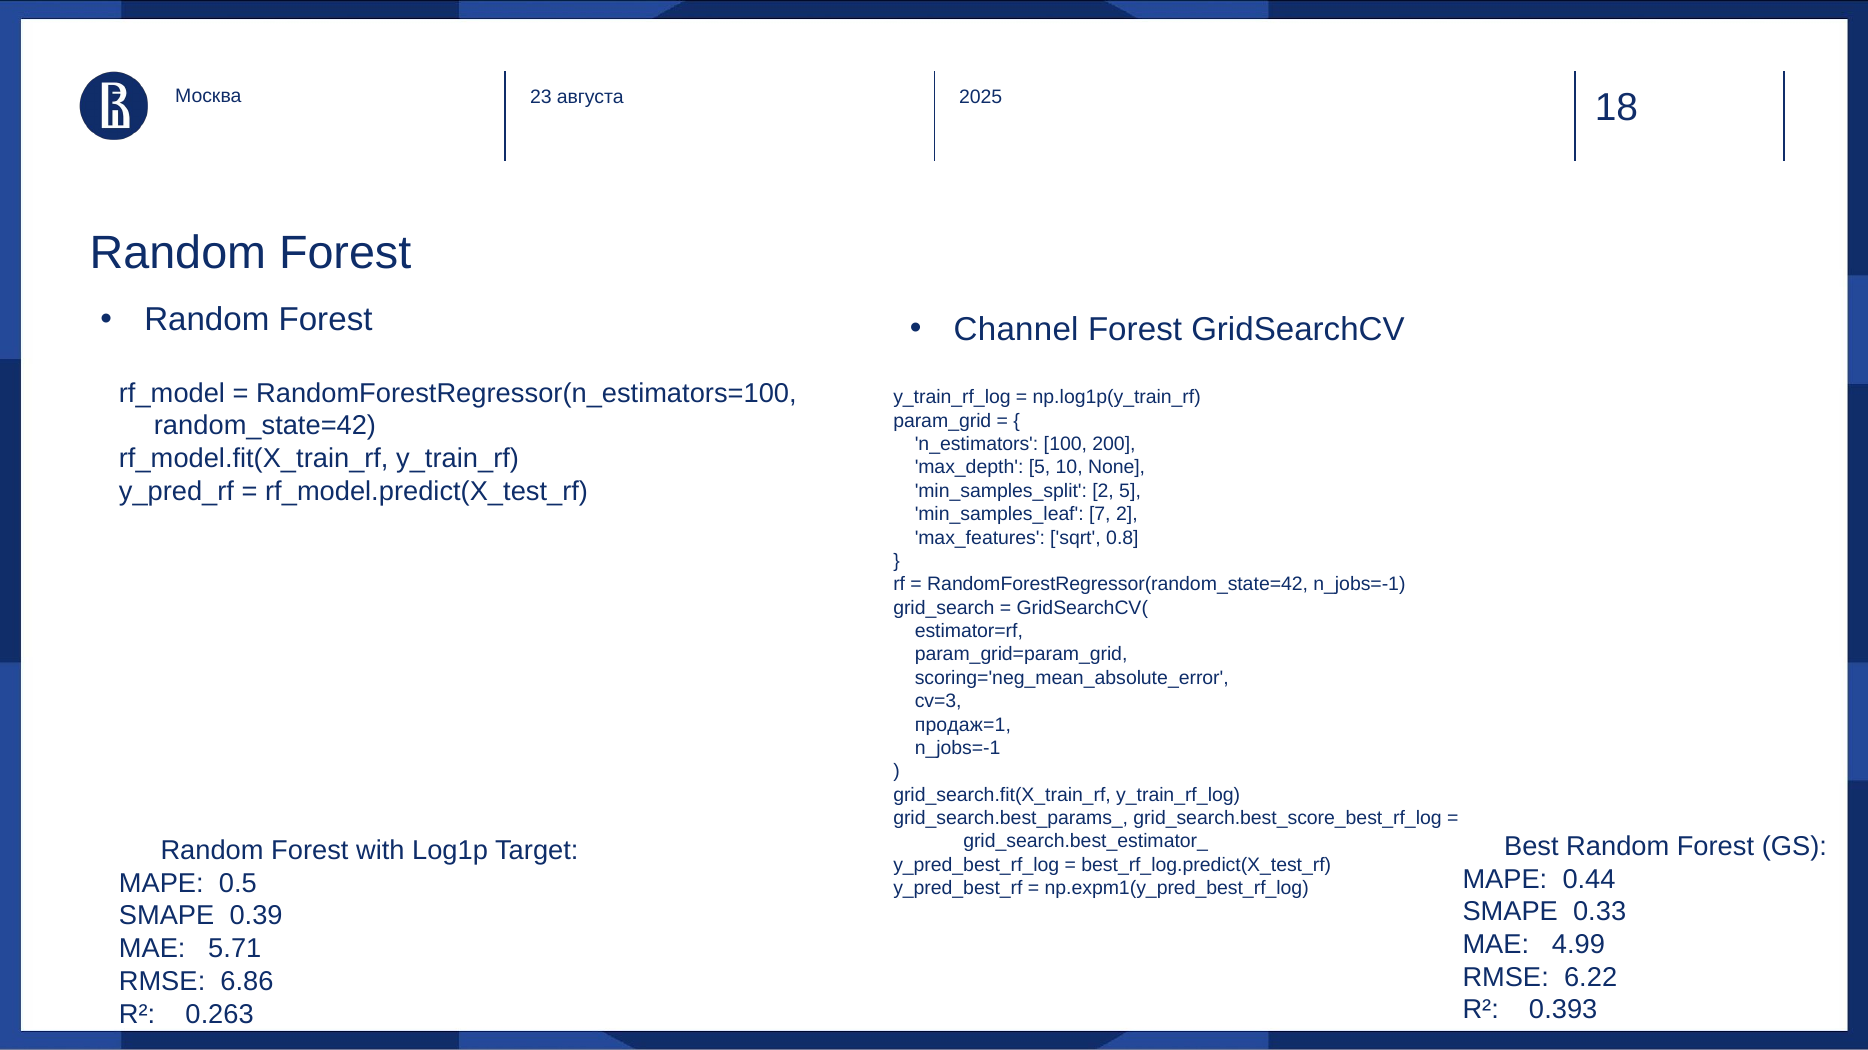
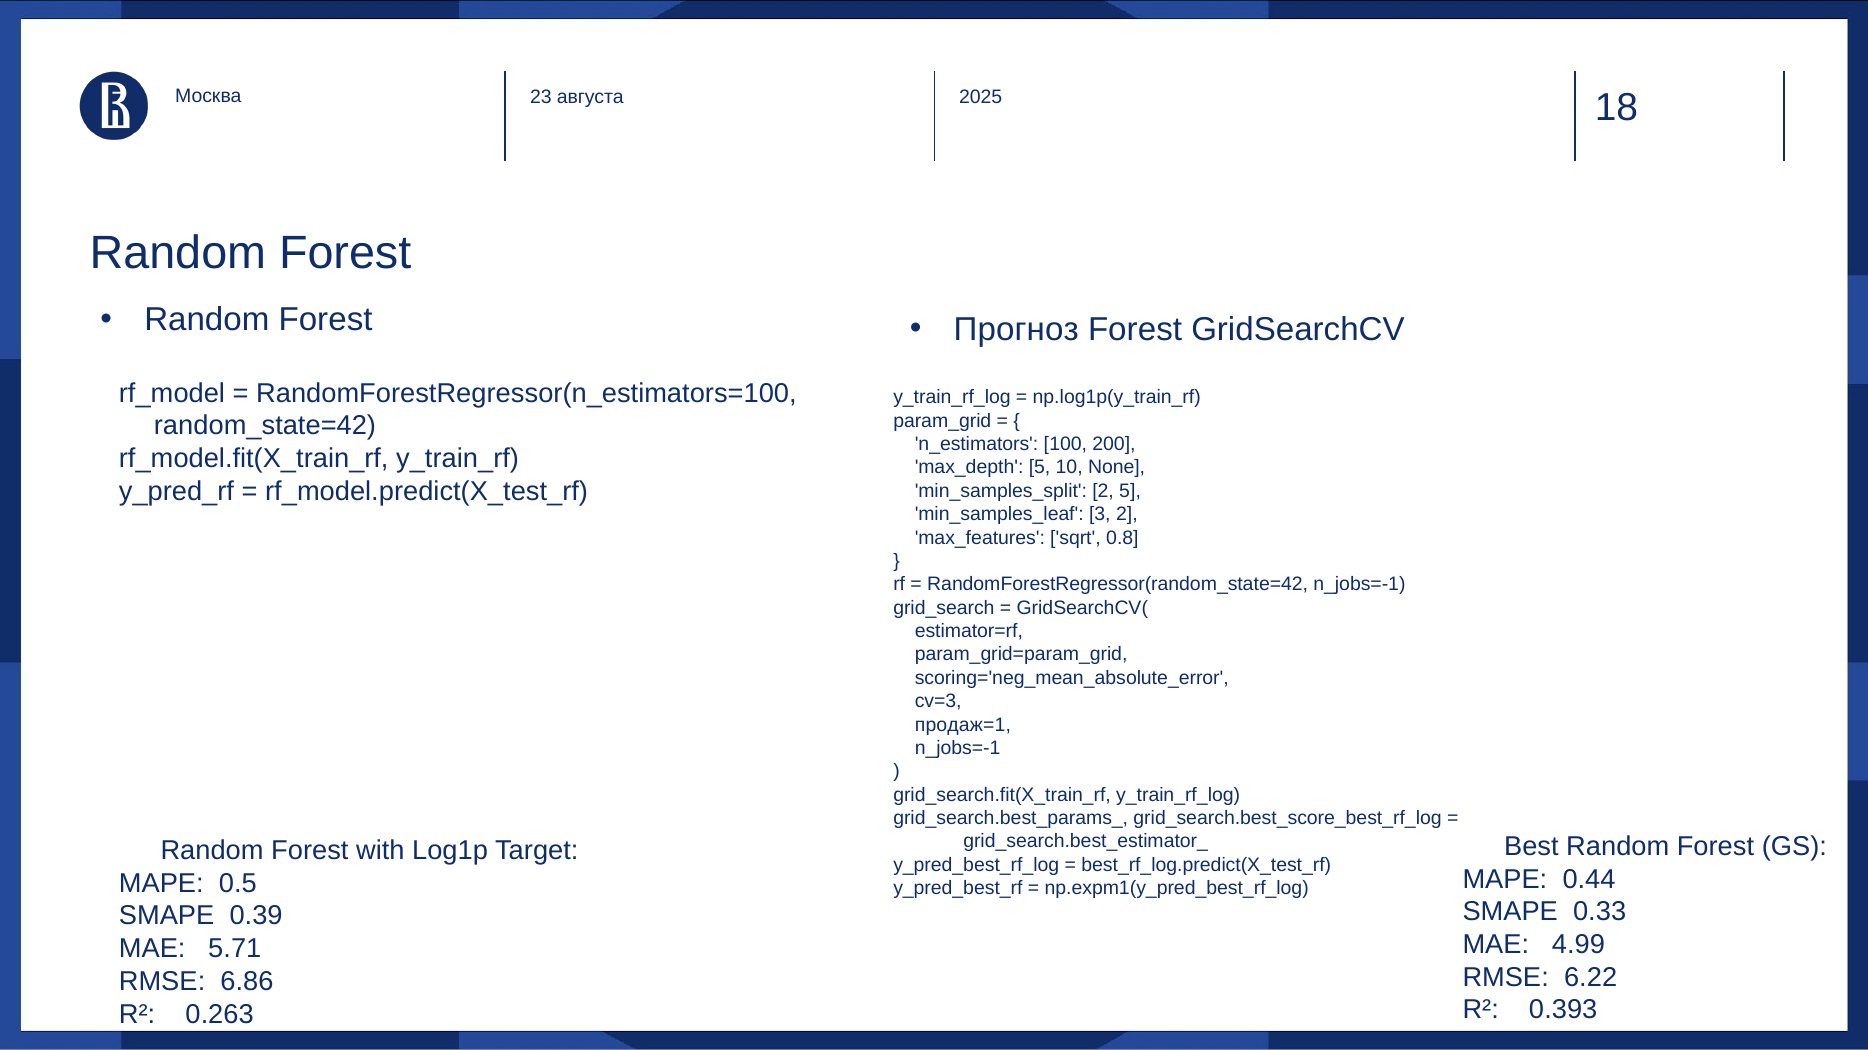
Channel: Channel -> Прогноз
7: 7 -> 3
